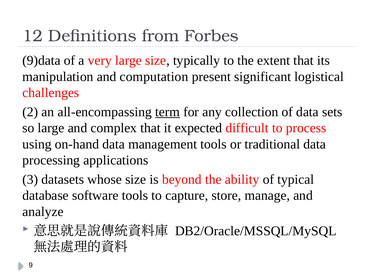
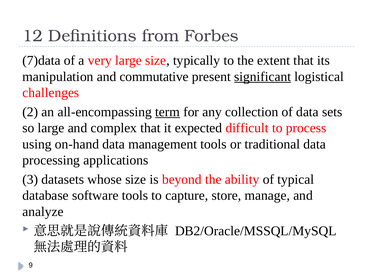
9)data: 9)data -> 7)data
computation: computation -> commutative
significant underline: none -> present
